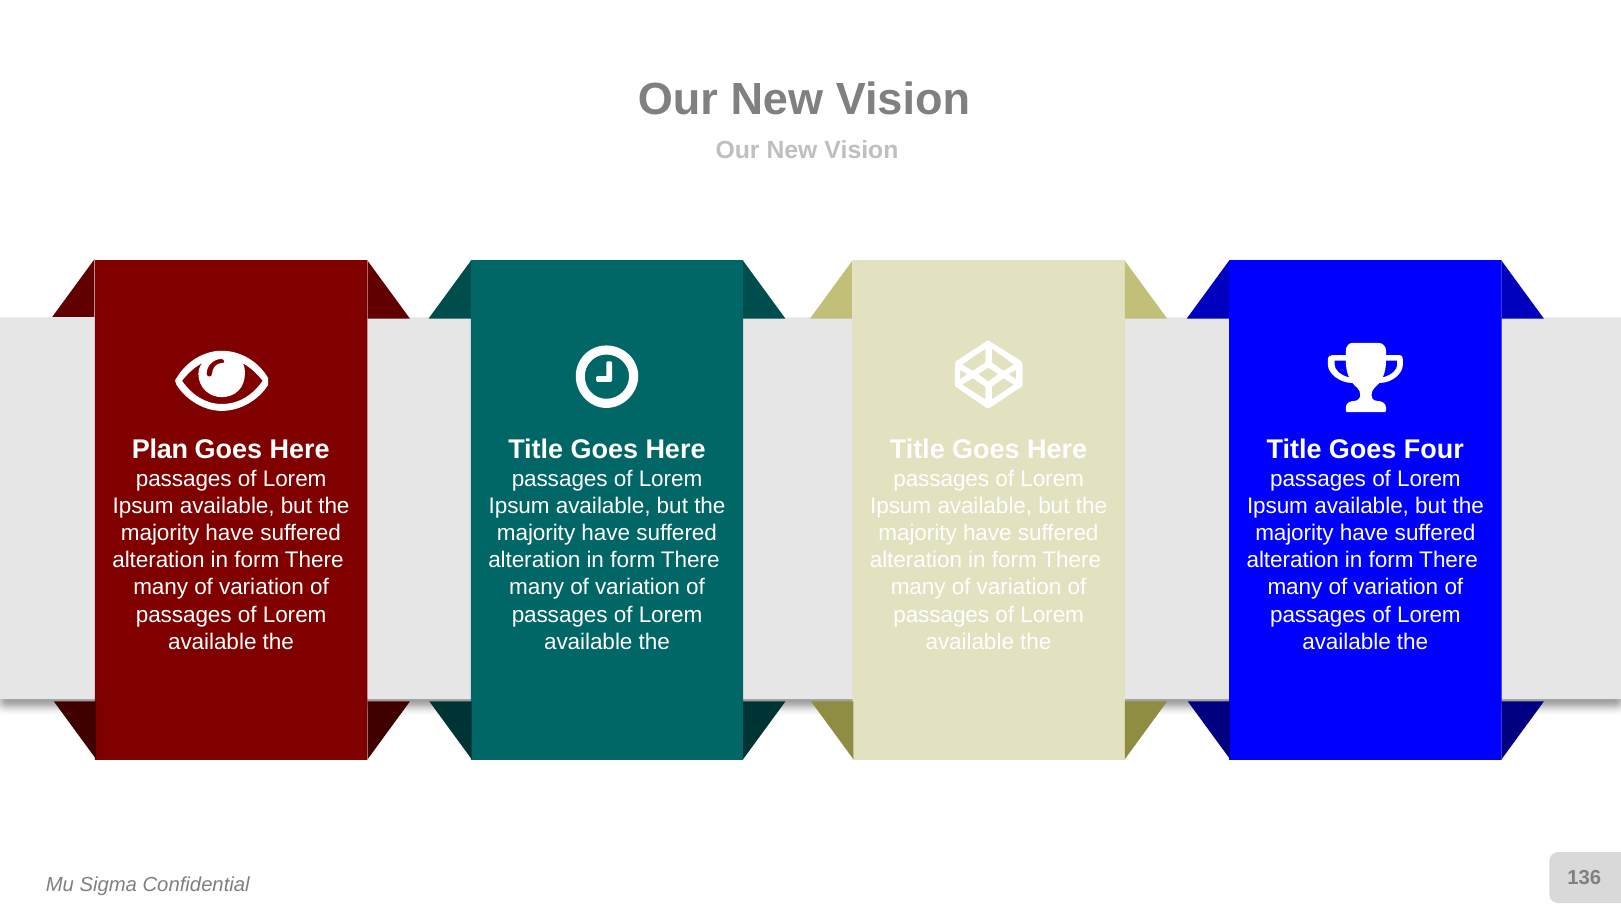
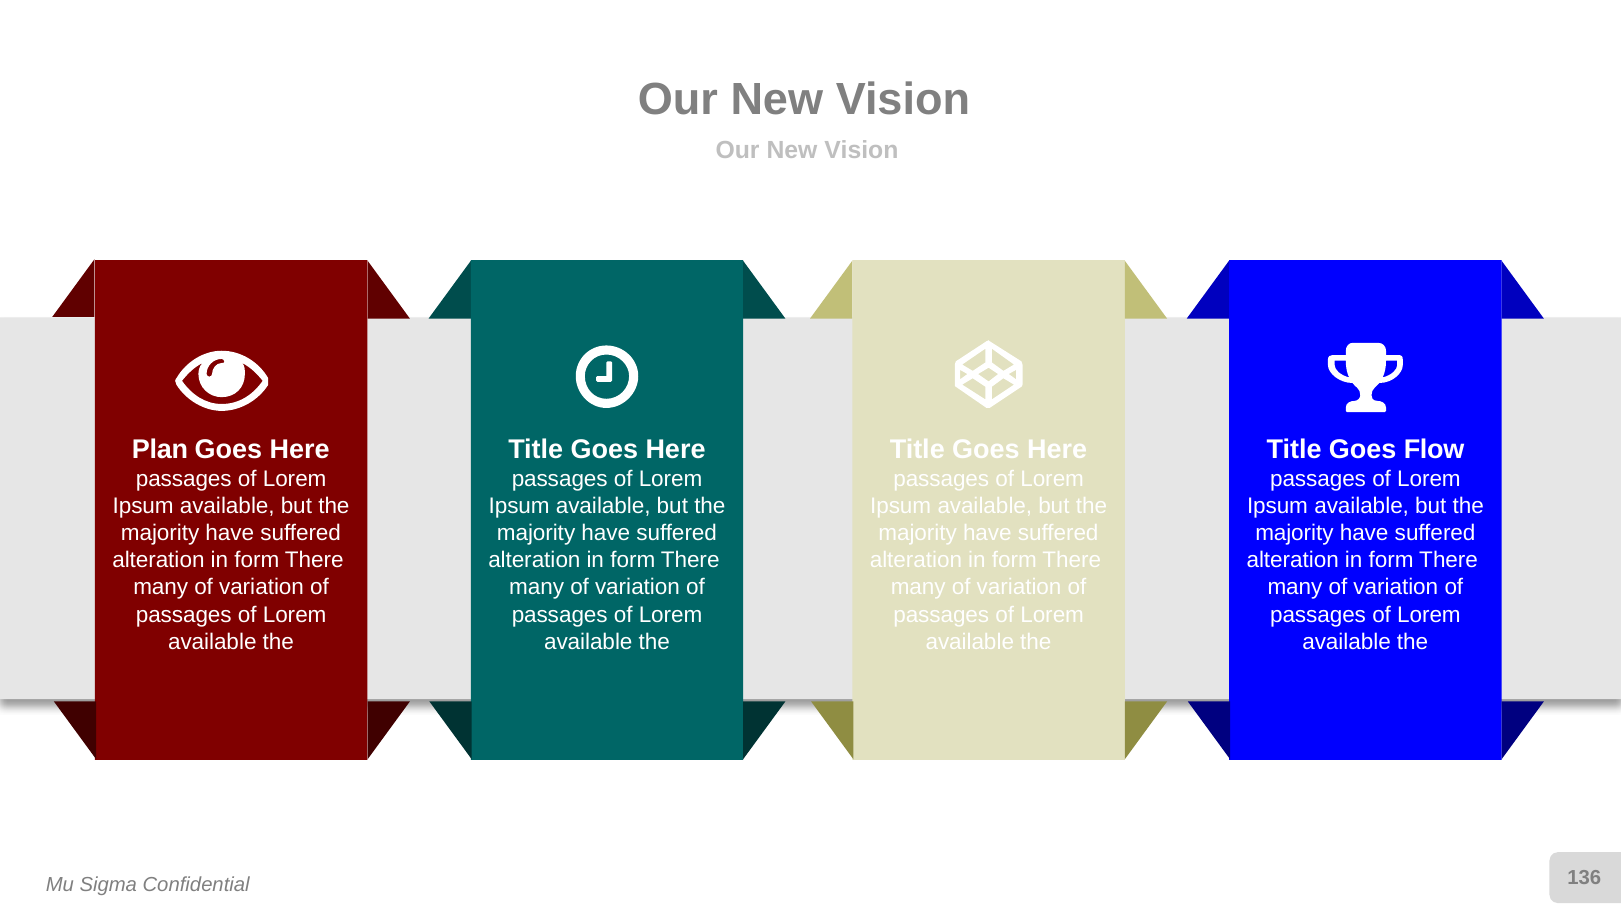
Four: Four -> Flow
